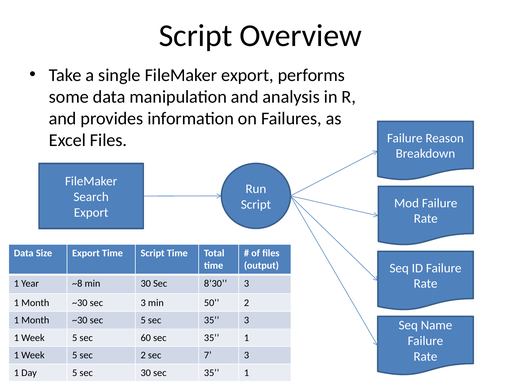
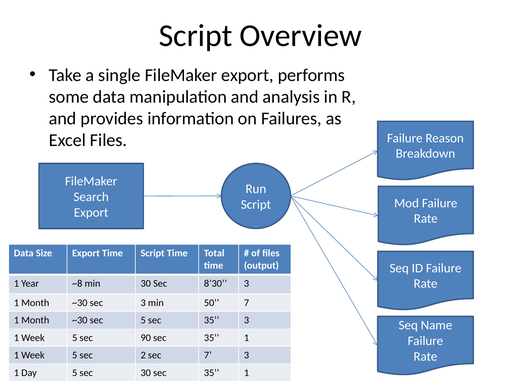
50 2: 2 -> 7
60: 60 -> 90
